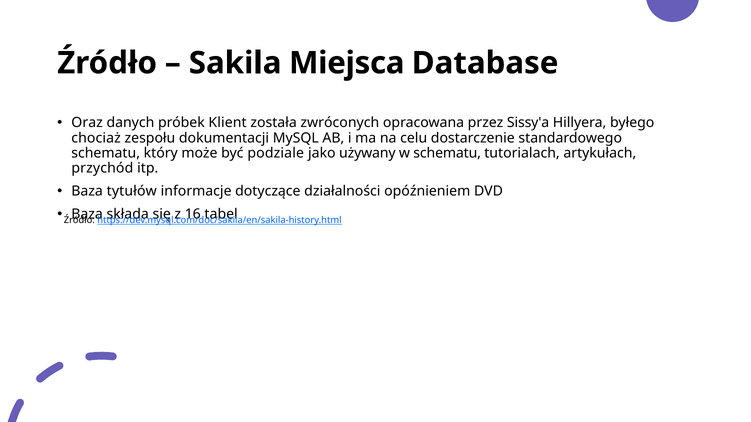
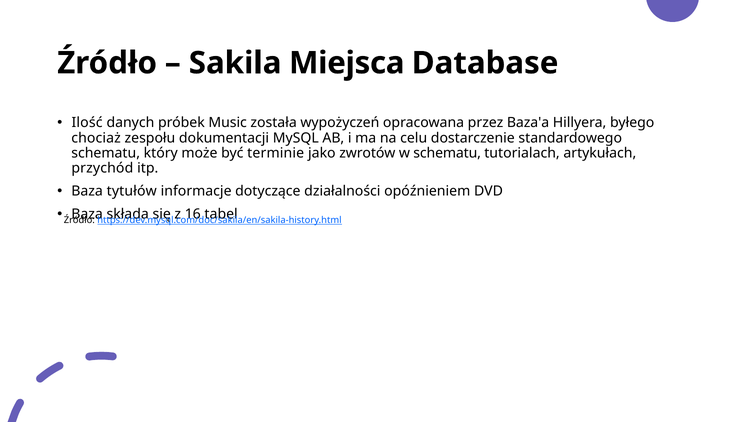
Oraz: Oraz -> Ilość
Klient: Klient -> Music
zwróconych: zwróconych -> wypożyczeń
Sissy'a: Sissy'a -> Baza'a
podziale: podziale -> terminie
używany: używany -> zwrotów
